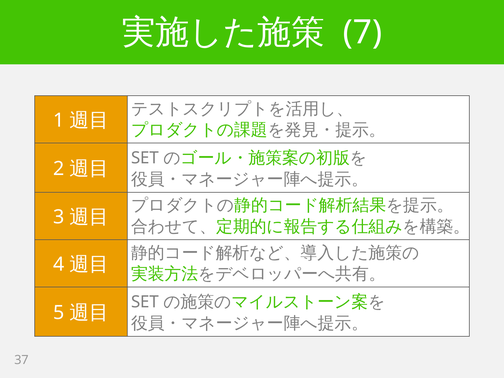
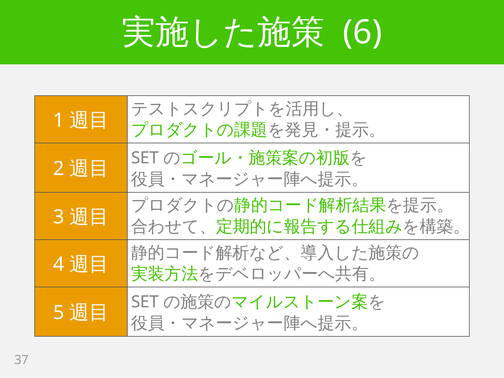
7: 7 -> 6
